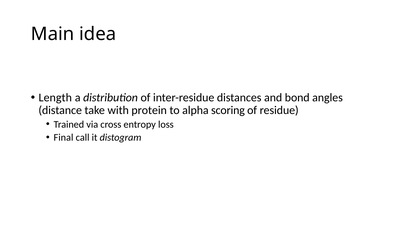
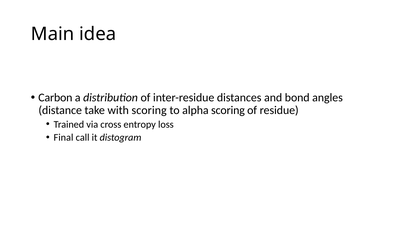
Length: Length -> Carbon
with protein: protein -> scoring
